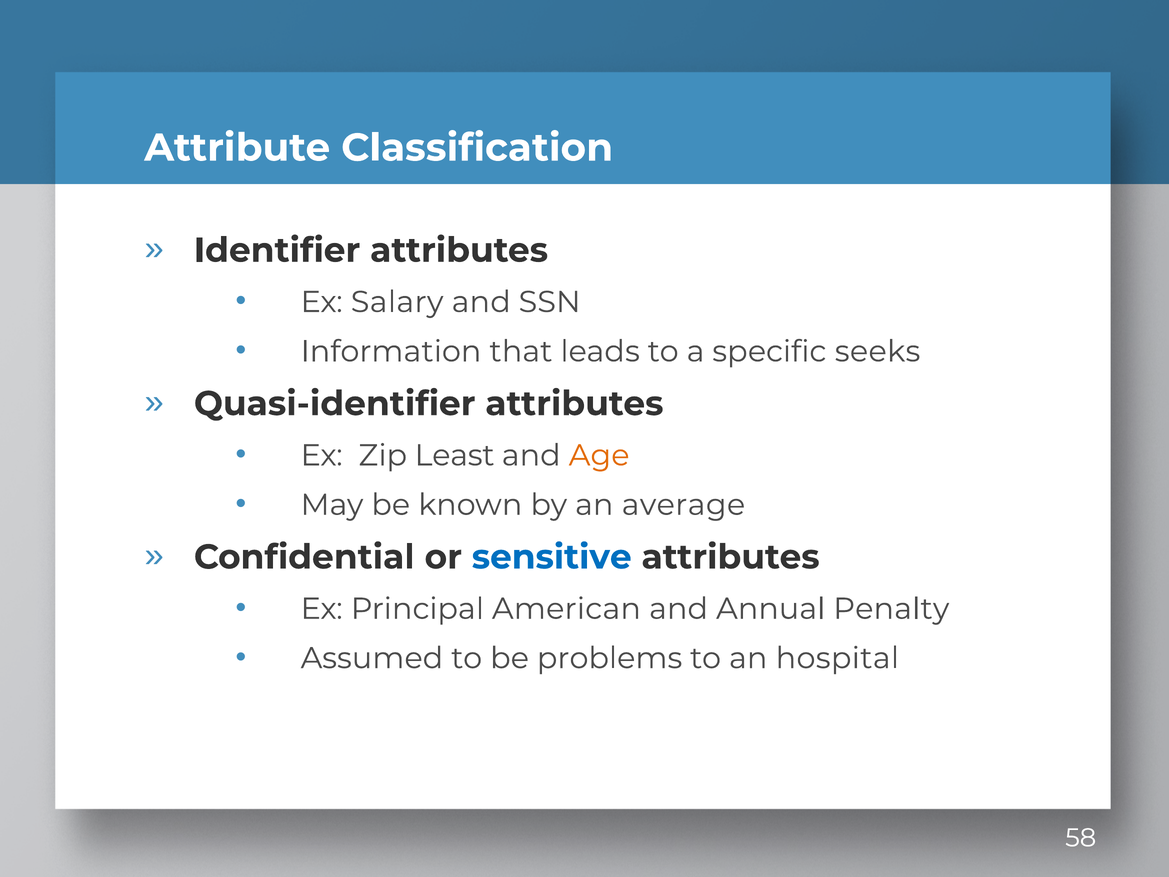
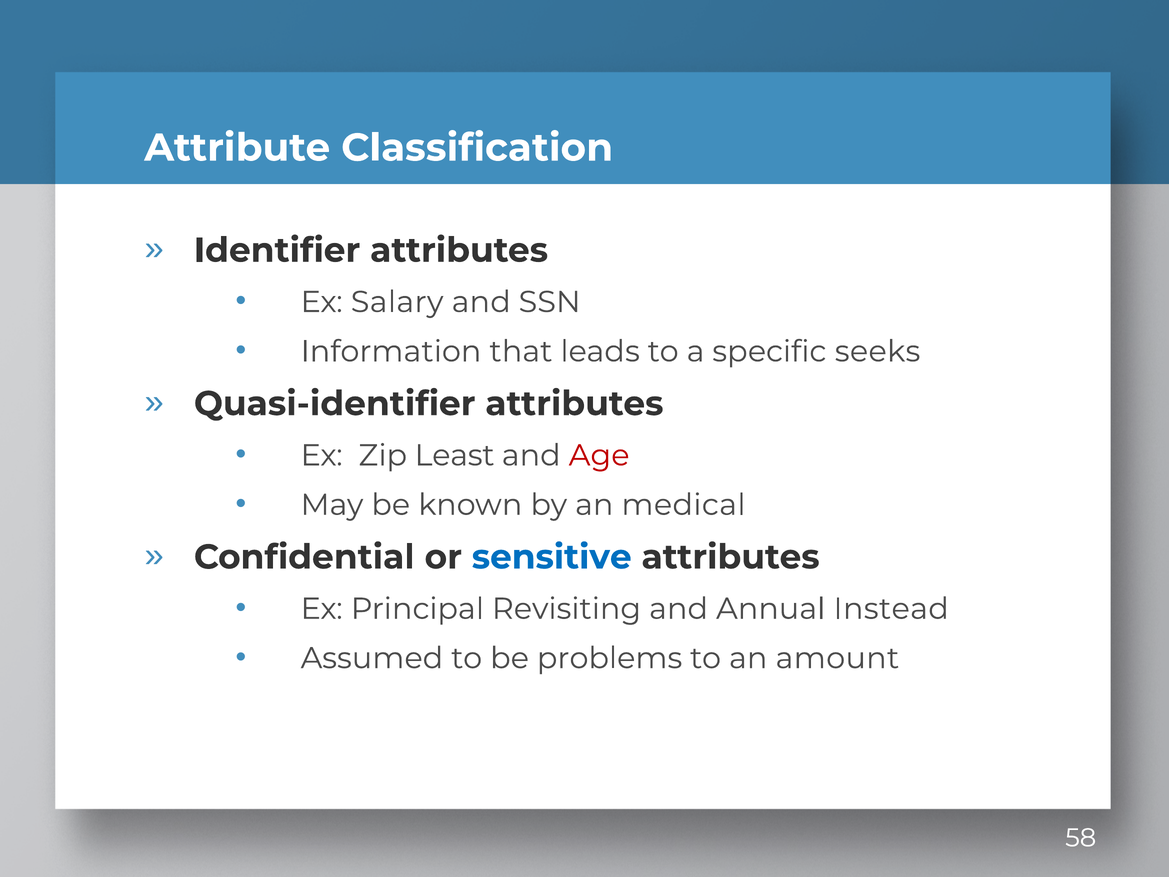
Age colour: orange -> red
average: average -> medical
American: American -> Revisiting
Penalty: Penalty -> Instead
hospital: hospital -> amount
